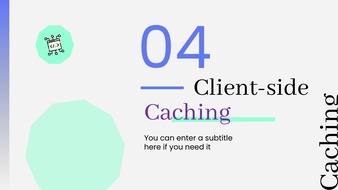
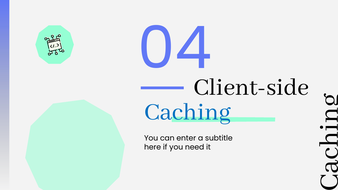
Caching colour: purple -> blue
